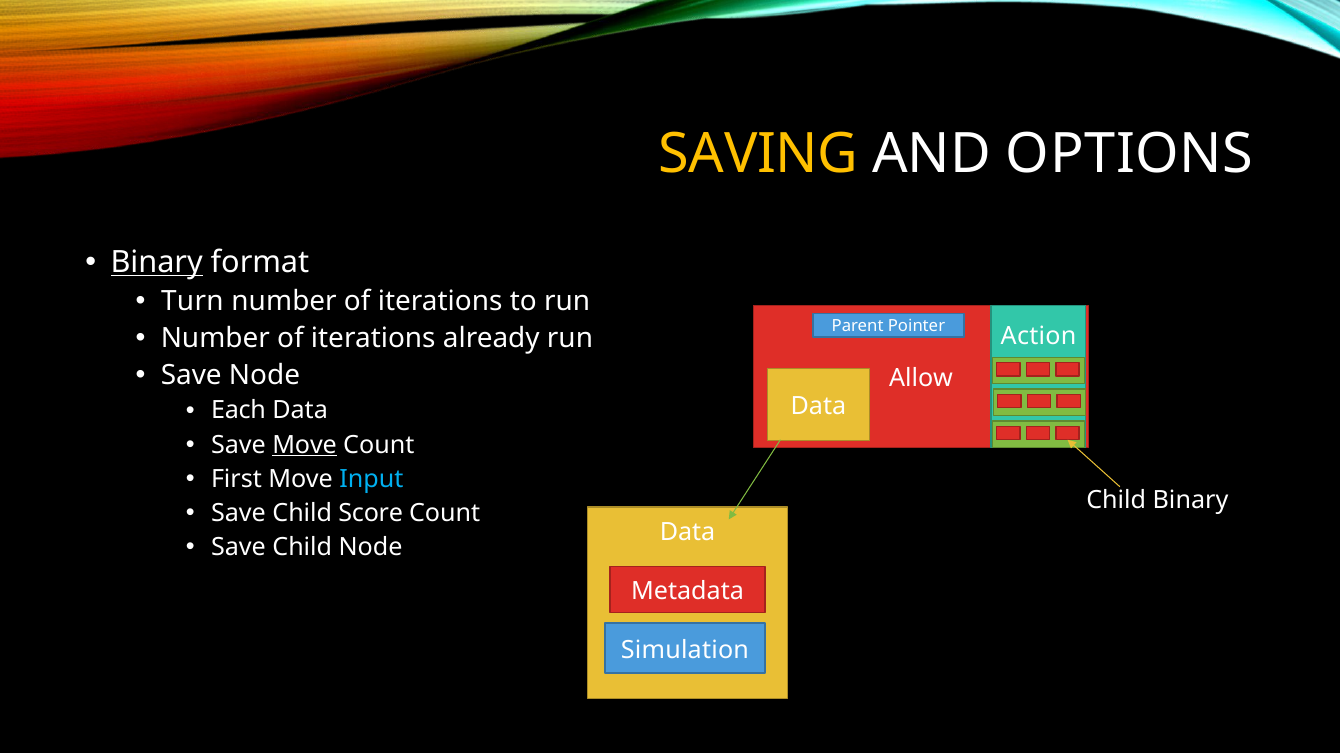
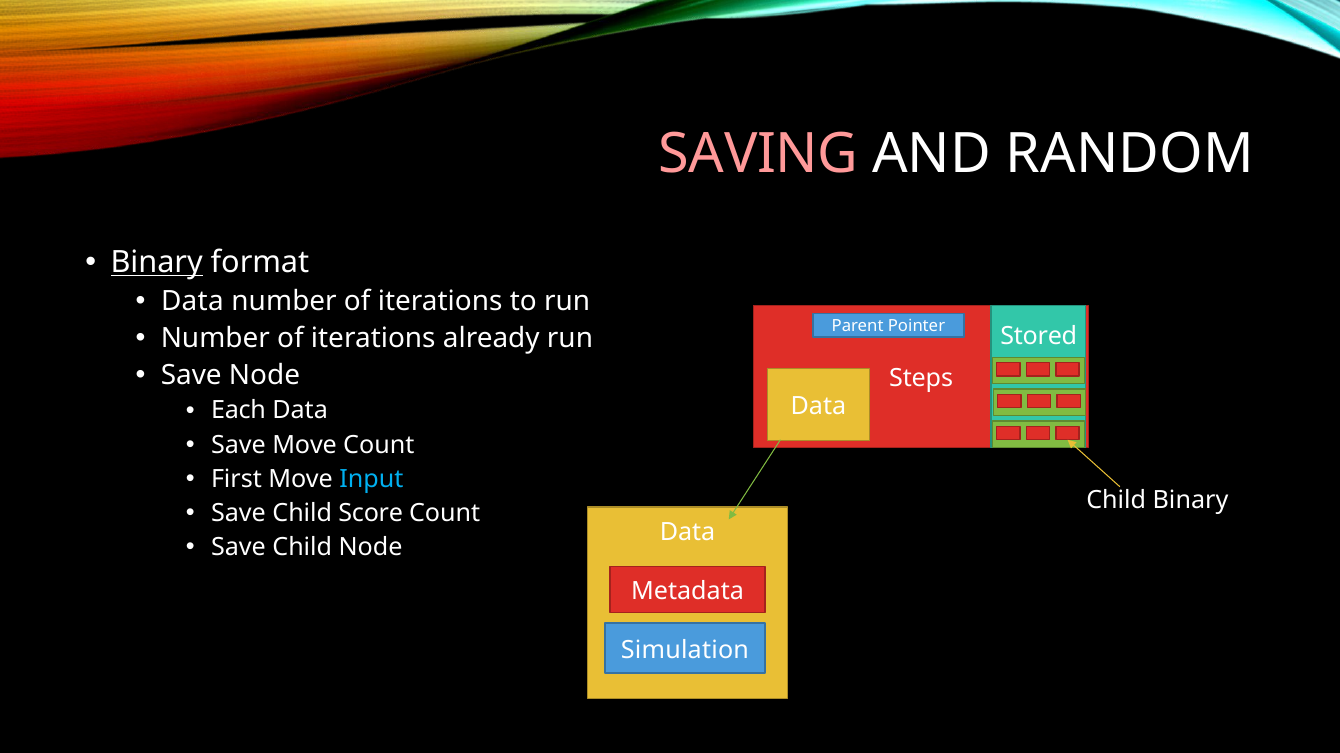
SAVING colour: yellow -> pink
OPTIONS: OPTIONS -> RANDOM
Turn at (192, 301): Turn -> Data
Action: Action -> Stored
Allow: Allow -> Steps
Move at (305, 445) underline: present -> none
